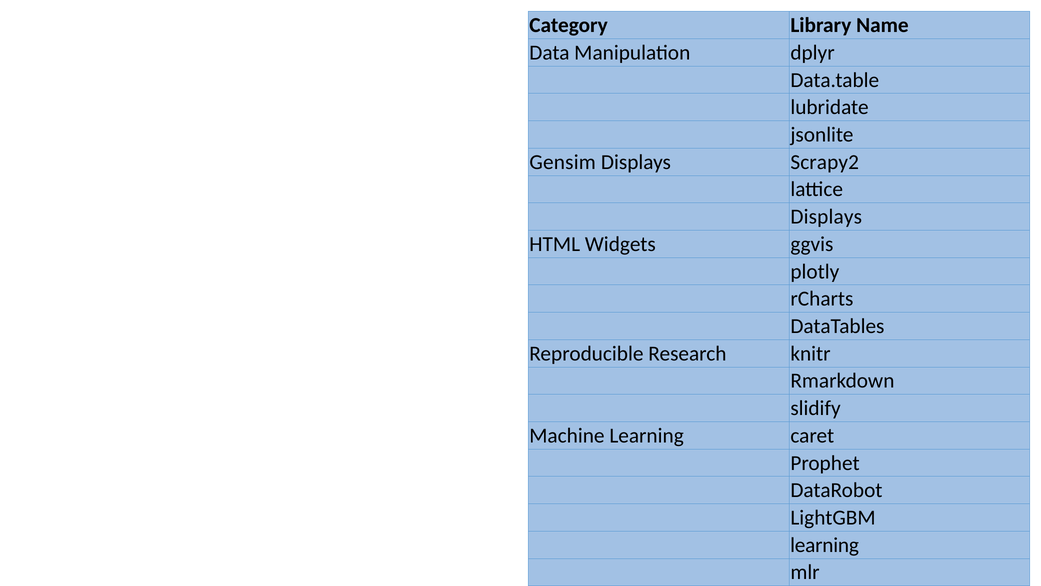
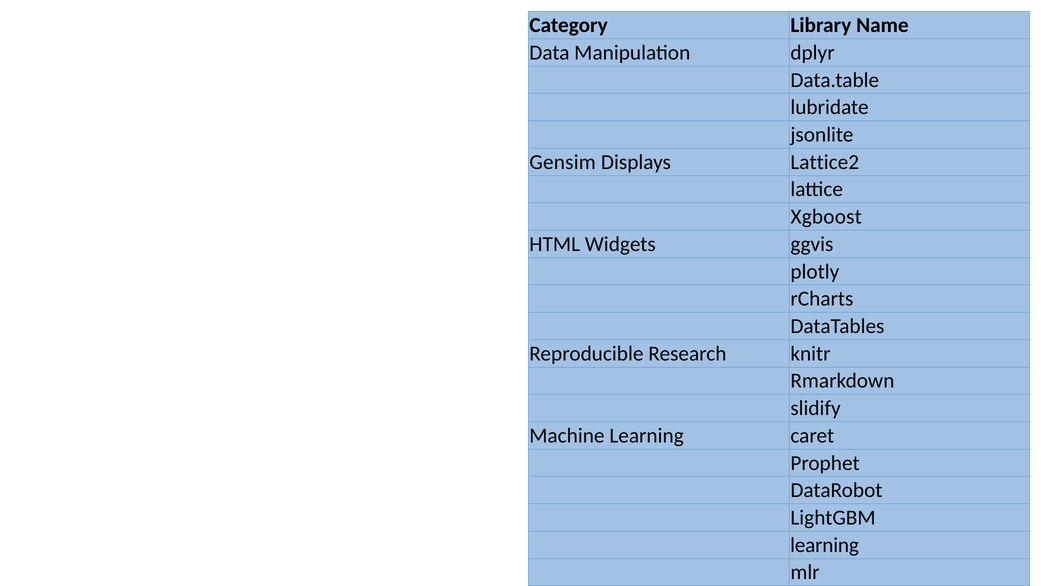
Scrapy2: Scrapy2 -> Lattice2
Displays at (826, 217): Displays -> Xgboost
